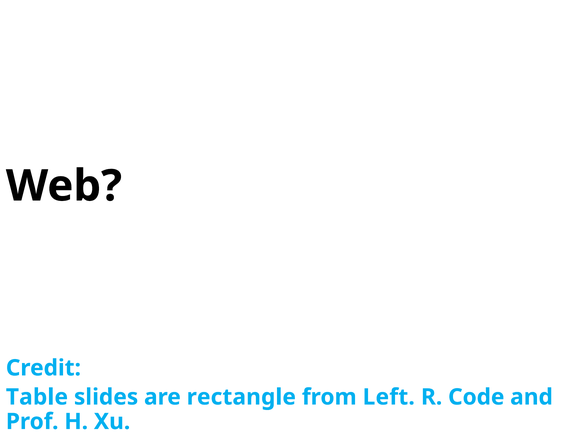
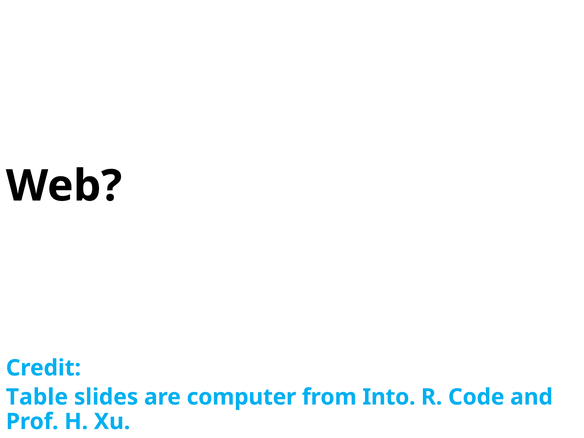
rectangle: rectangle -> computer
Left: Left -> Into
